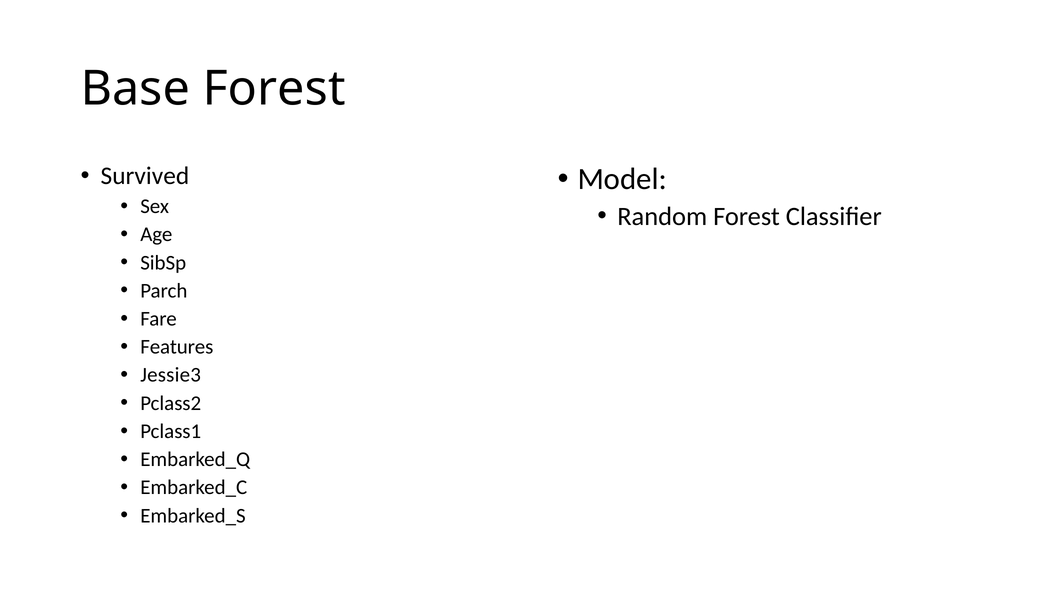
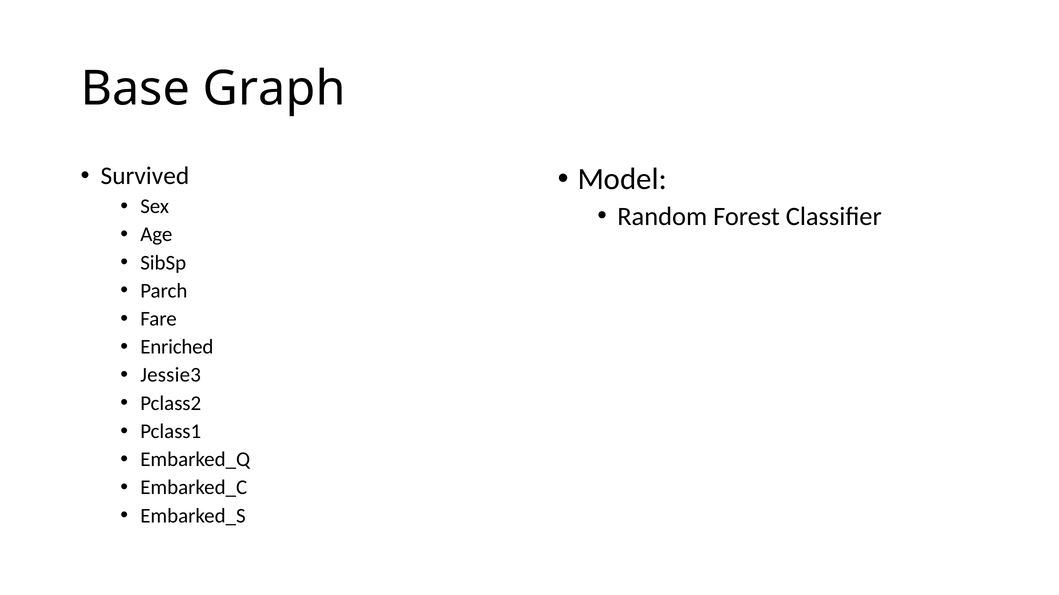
Base Forest: Forest -> Graph
Features: Features -> Enriched
